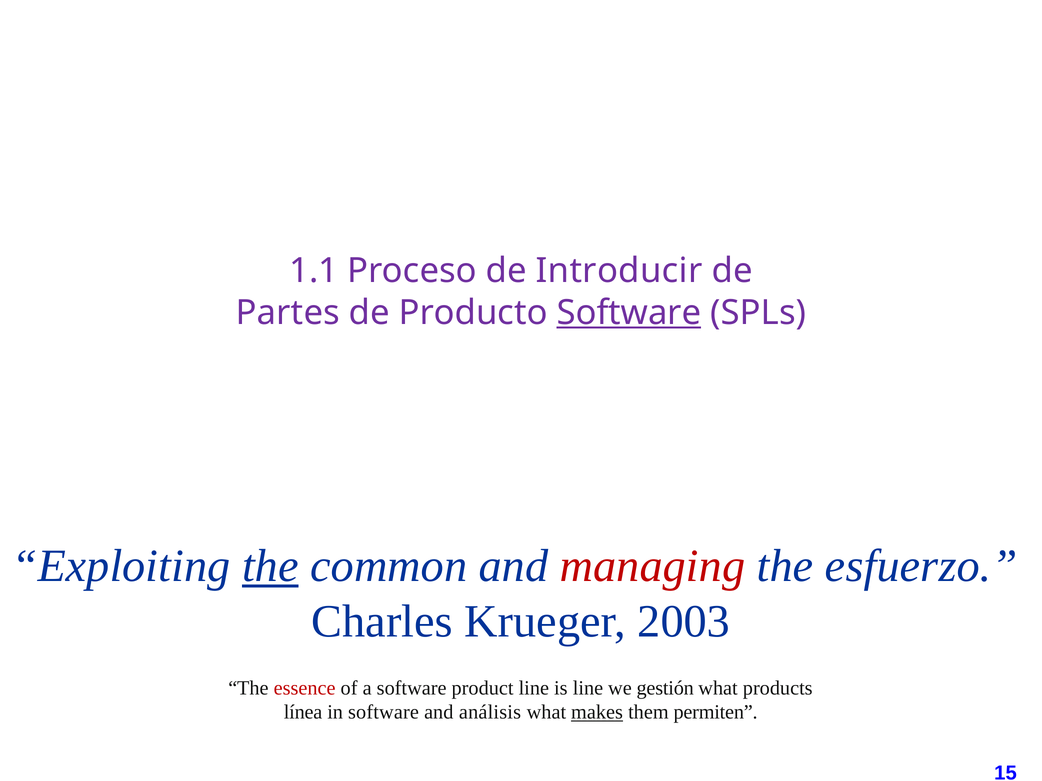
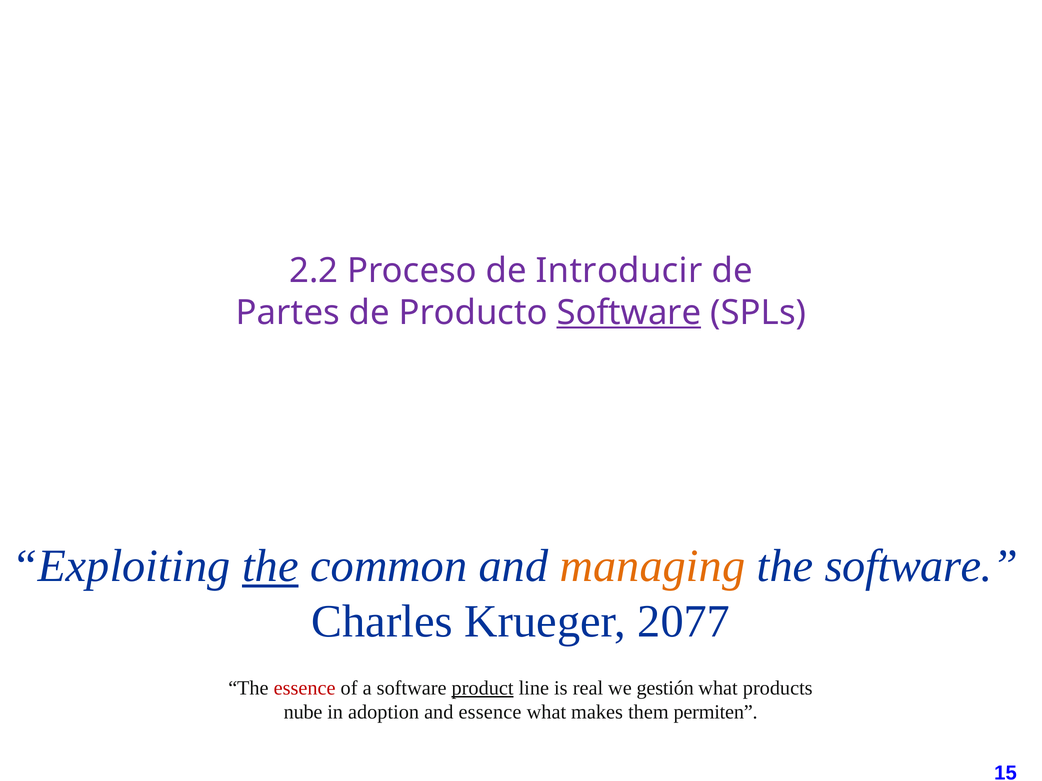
1.1: 1.1 -> 2.2
managing colour: red -> orange
the esfuerzo: esfuerzo -> software
2003: 2003 -> 2077
product underline: none -> present
is line: line -> real
línea: línea -> nube
in software: software -> adoption
and análisis: análisis -> essence
makes underline: present -> none
